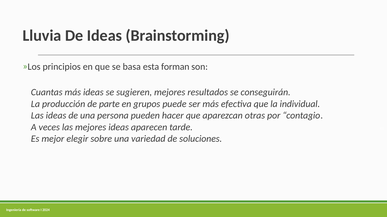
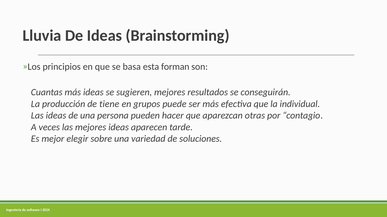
parte: parte -> tiene
